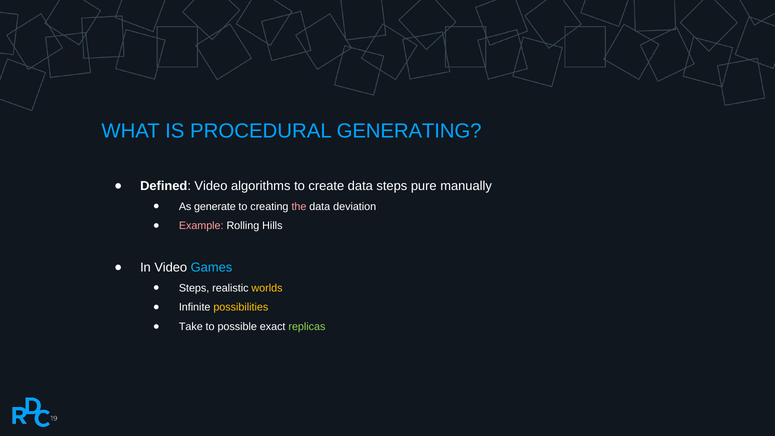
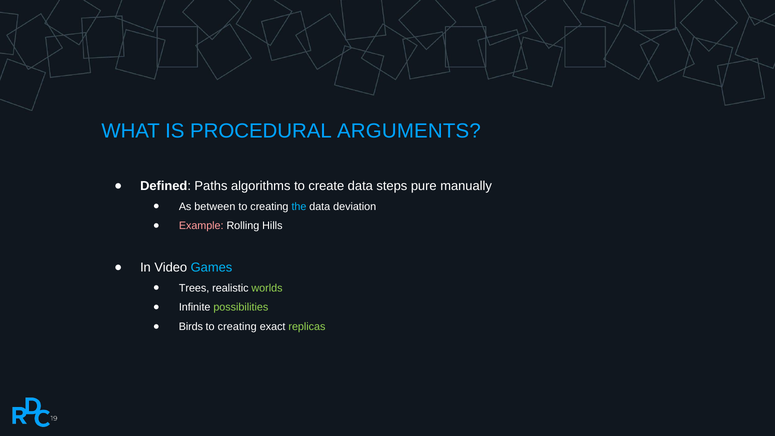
GENERATING: GENERATING -> ARGUMENTS
Defined Video: Video -> Paths
generate: generate -> between
the colour: pink -> light blue
Steps at (194, 288): Steps -> Trees
worlds colour: yellow -> light green
possibilities colour: yellow -> light green
Take: Take -> Birds
possible at (237, 327): possible -> creating
